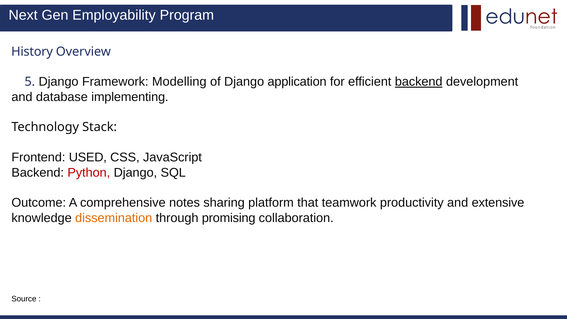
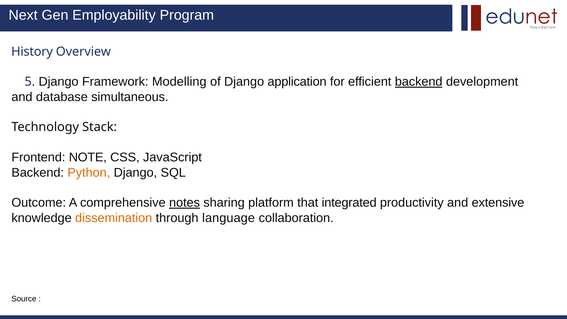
implementing: implementing -> simultaneous
USED: USED -> NOTE
Python colour: red -> orange
notes underline: none -> present
teamwork: teamwork -> integrated
promising: promising -> language
